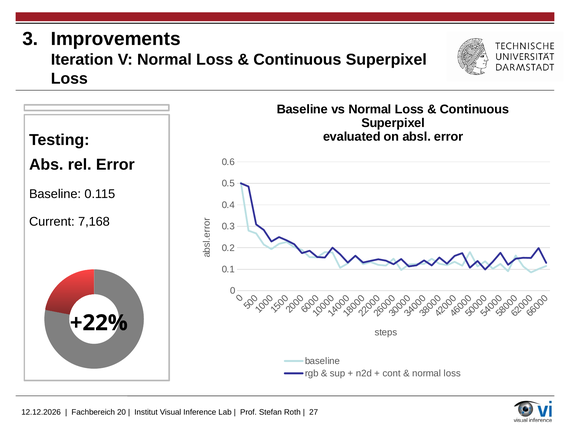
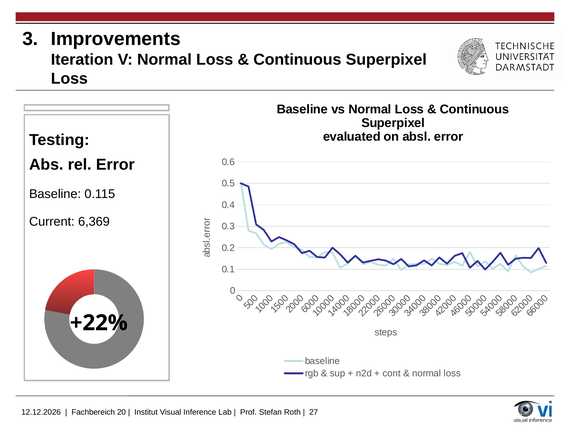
7,168: 7,168 -> 6,369
